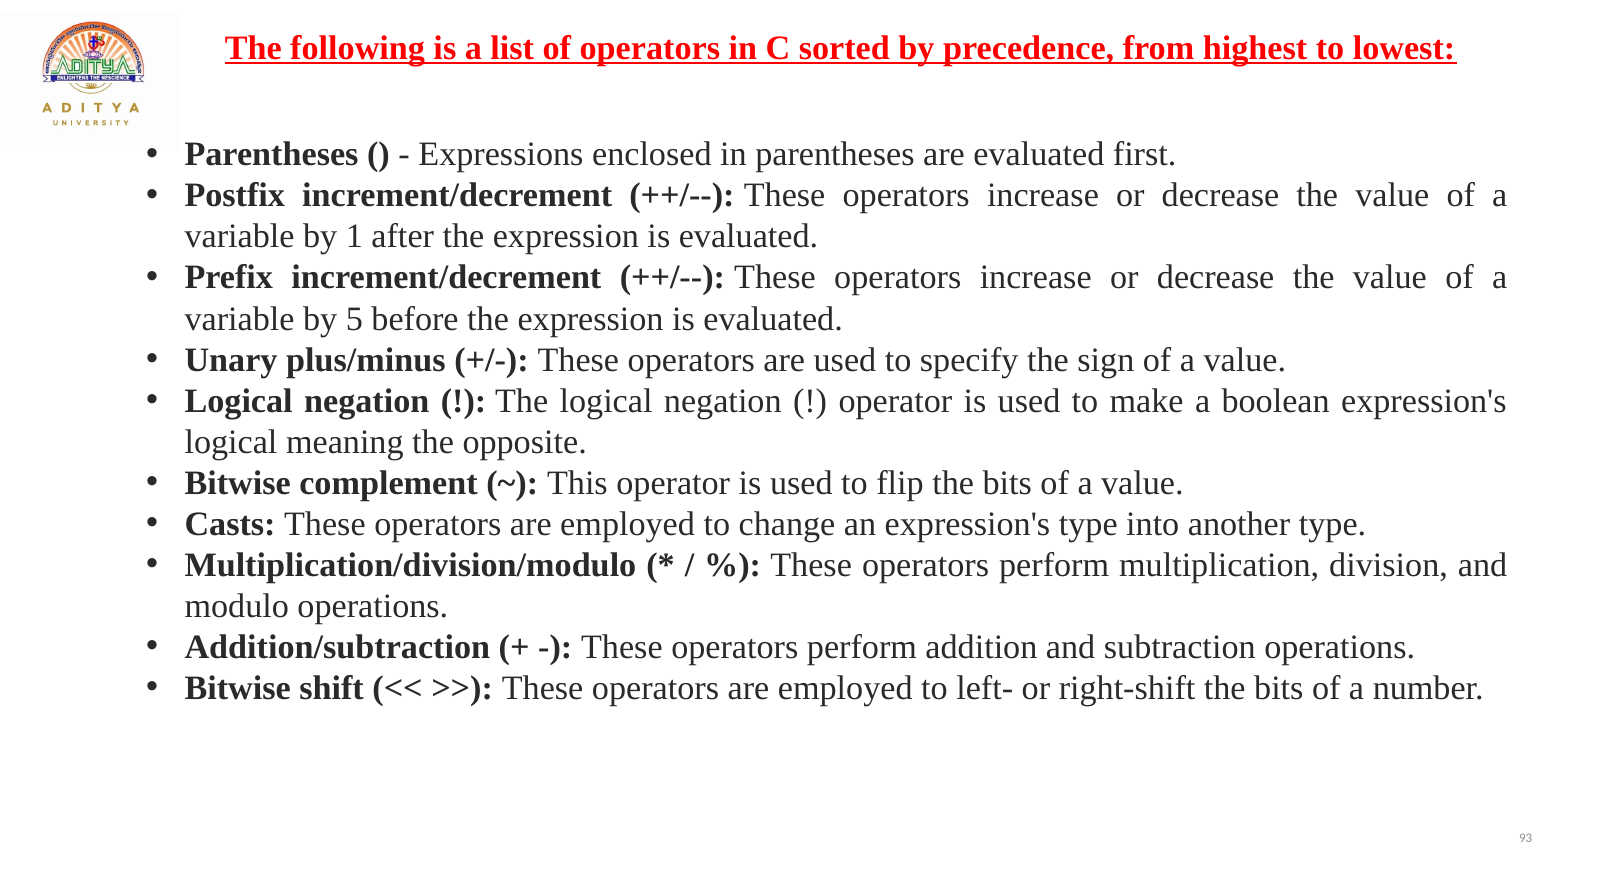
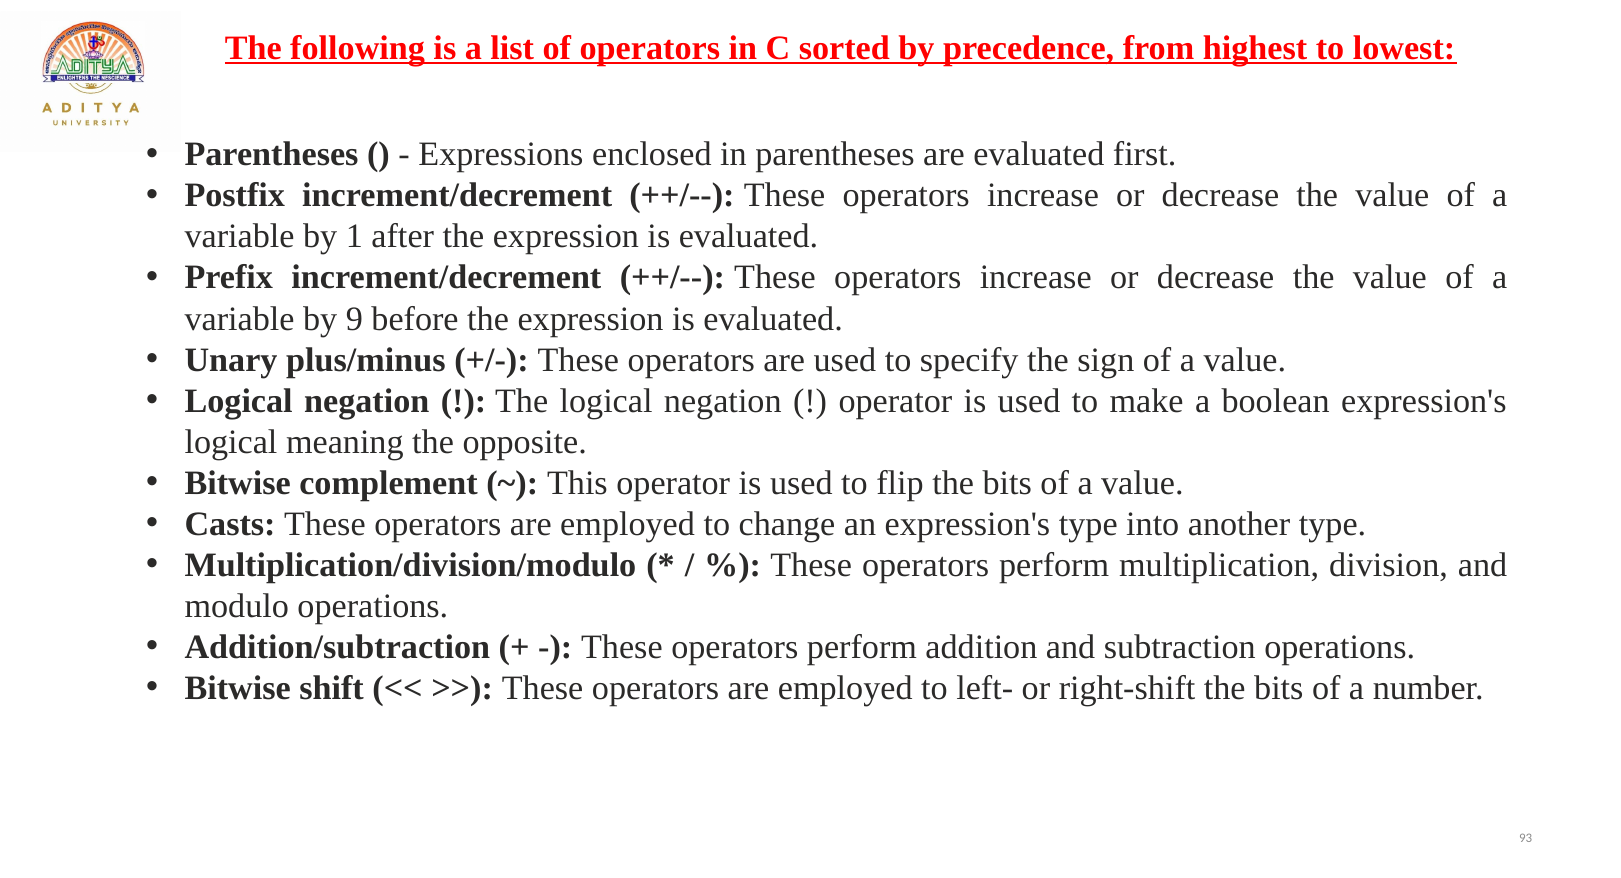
5: 5 -> 9
